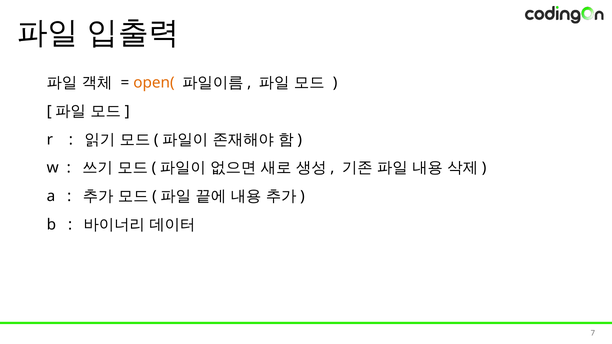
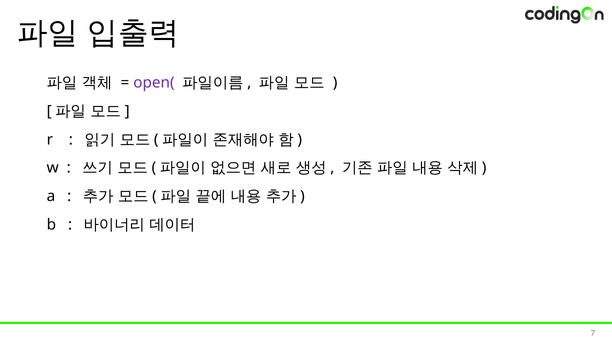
open( colour: orange -> purple
